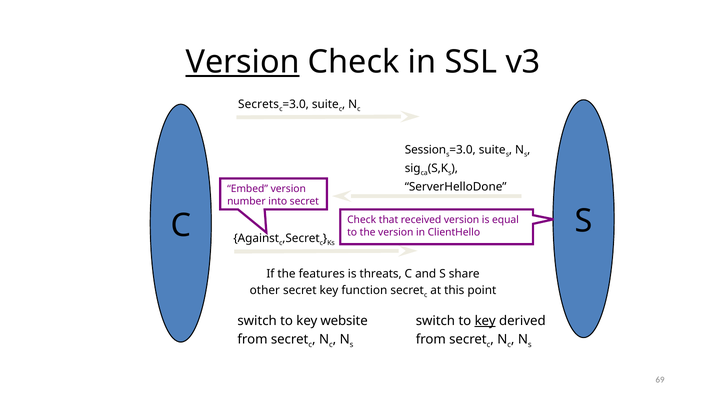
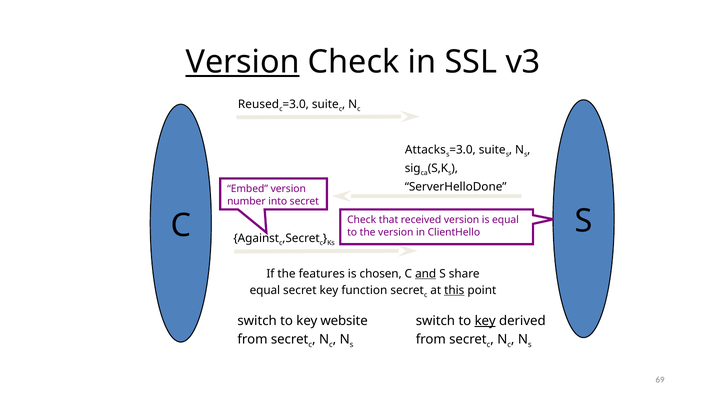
Secrets: Secrets -> Reused
Session: Session -> Attacks
threats: threats -> chosen
and underline: none -> present
other at (265, 290): other -> equal
this underline: none -> present
